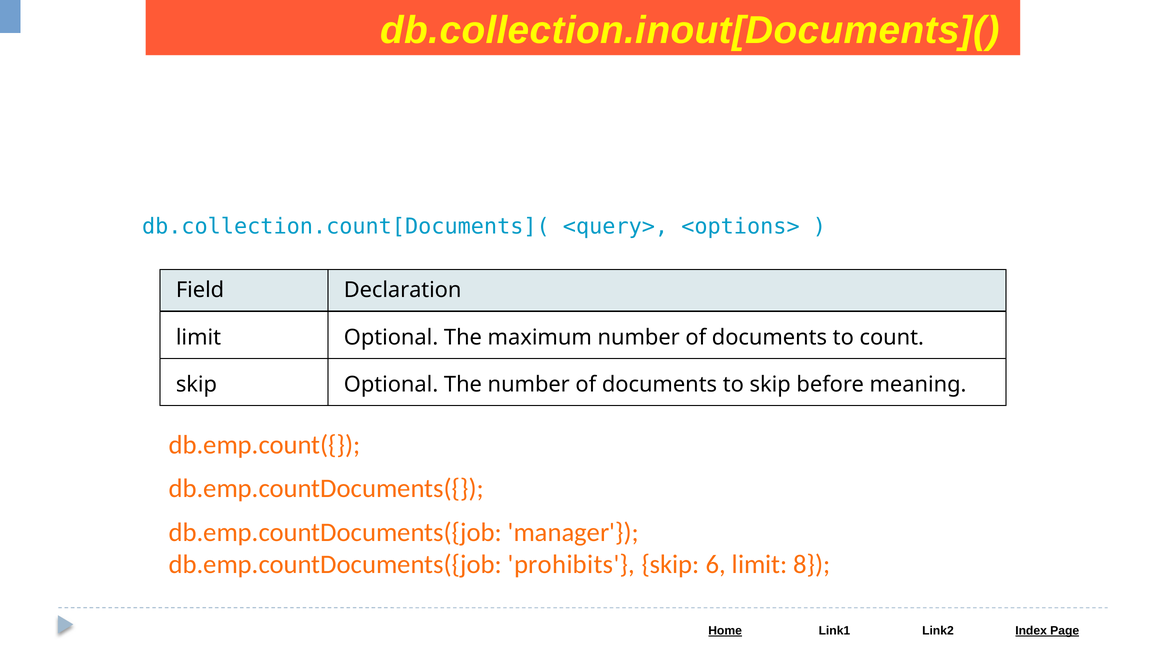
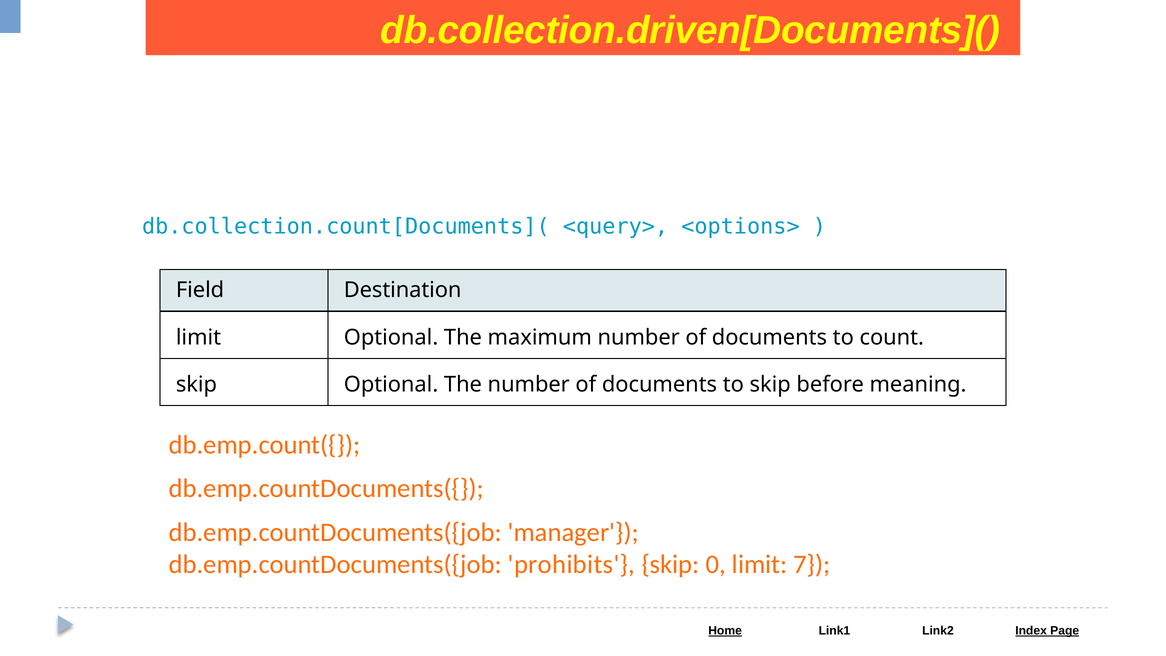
db.collection.inout[Documents](: db.collection.inout[Documents]( -> db.collection.driven[Documents](
Declaration: Declaration -> Destination
6: 6 -> 0
8: 8 -> 7
